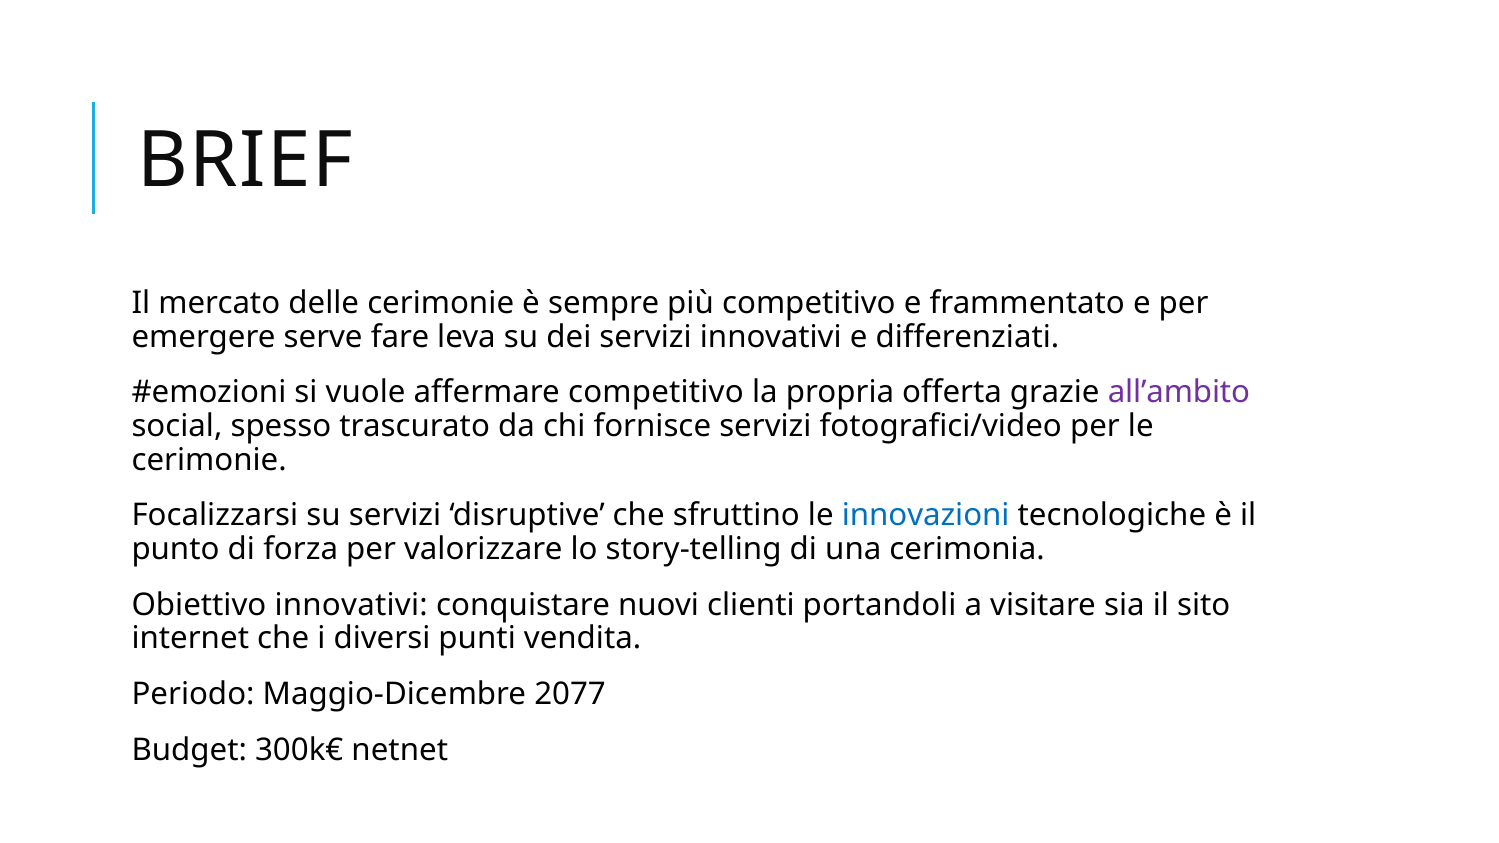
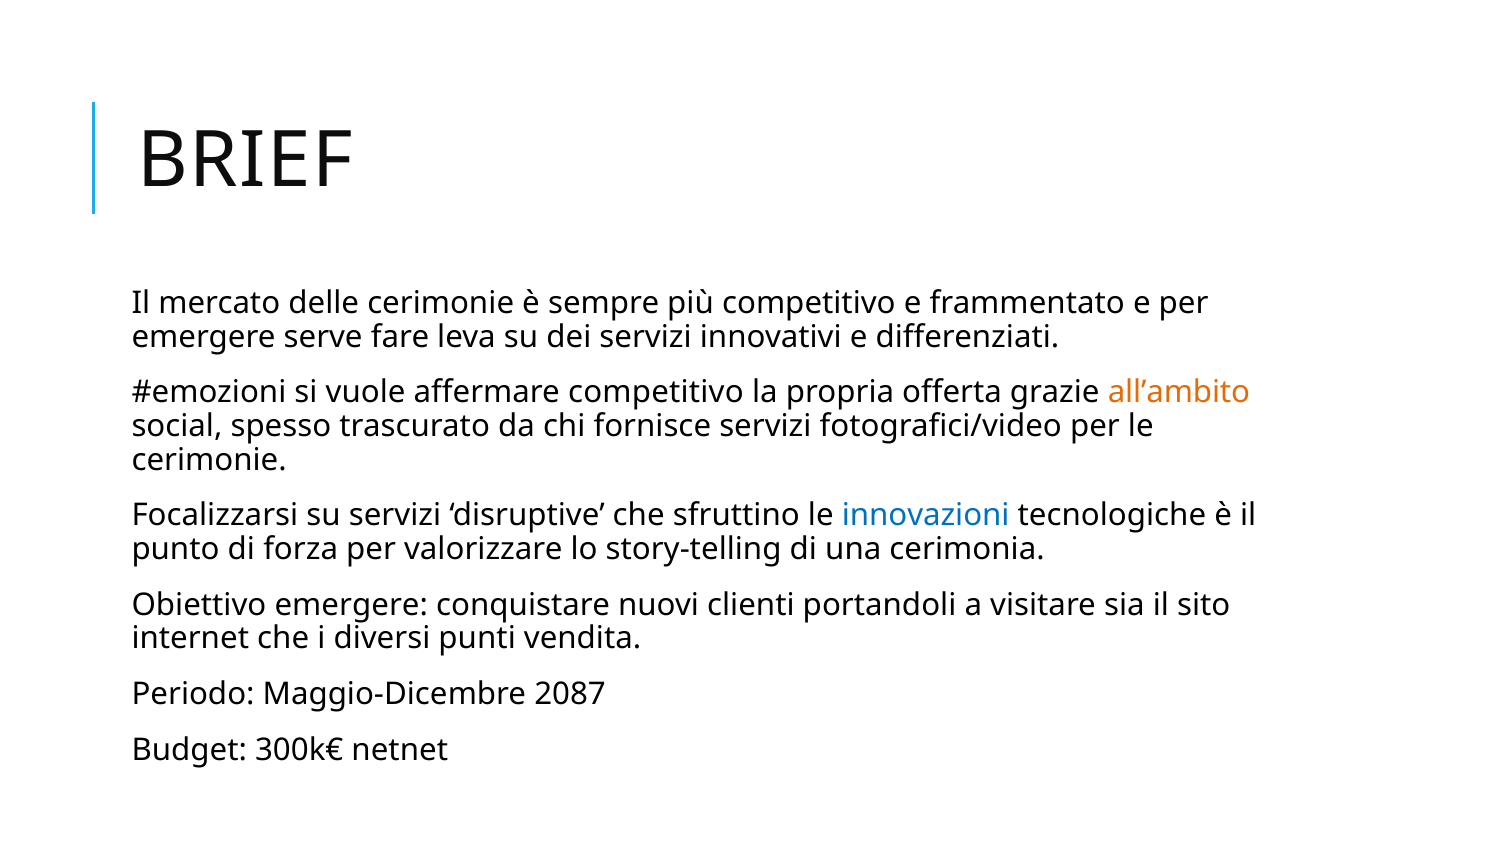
all’ambito colour: purple -> orange
Obiettivo innovativi: innovativi -> emergere
2077: 2077 -> 2087
